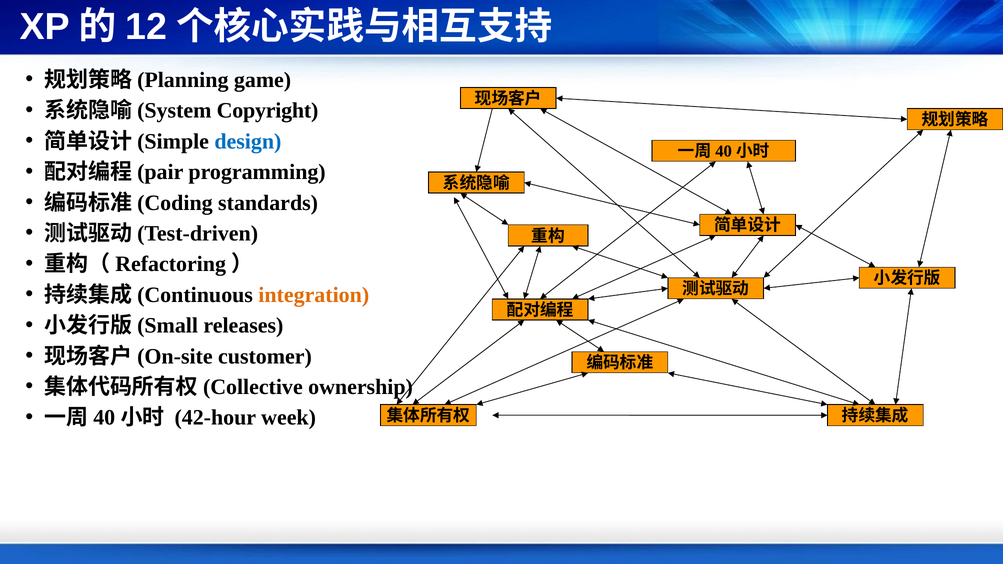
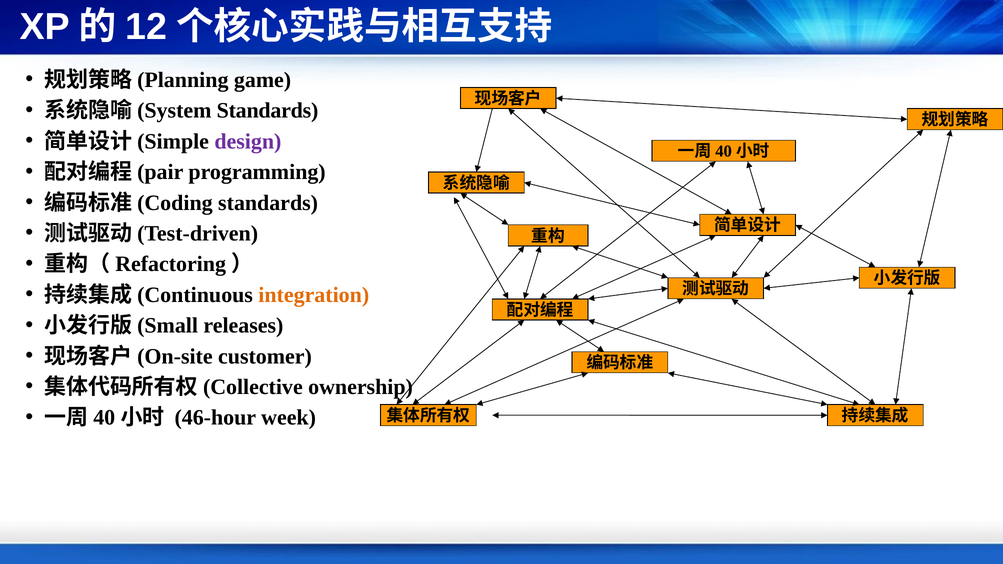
Copyright at (268, 111): Copyright -> Standards
design colour: blue -> purple
42-hour: 42-hour -> 46-hour
